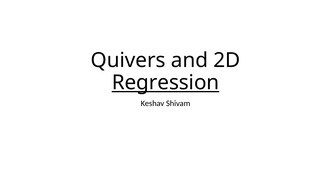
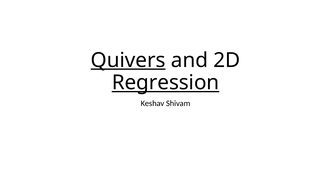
Quivers underline: none -> present
